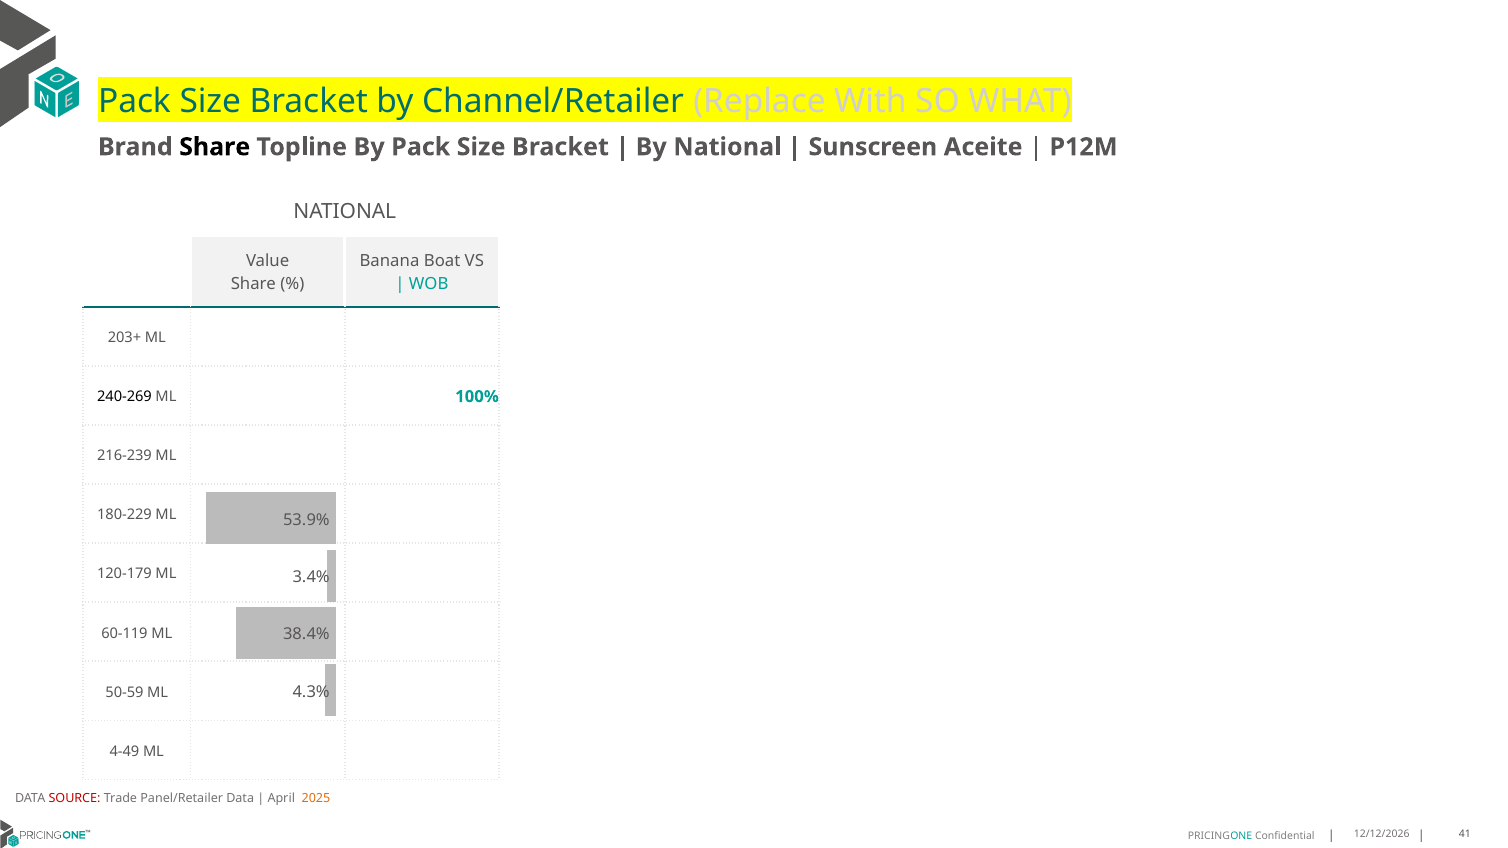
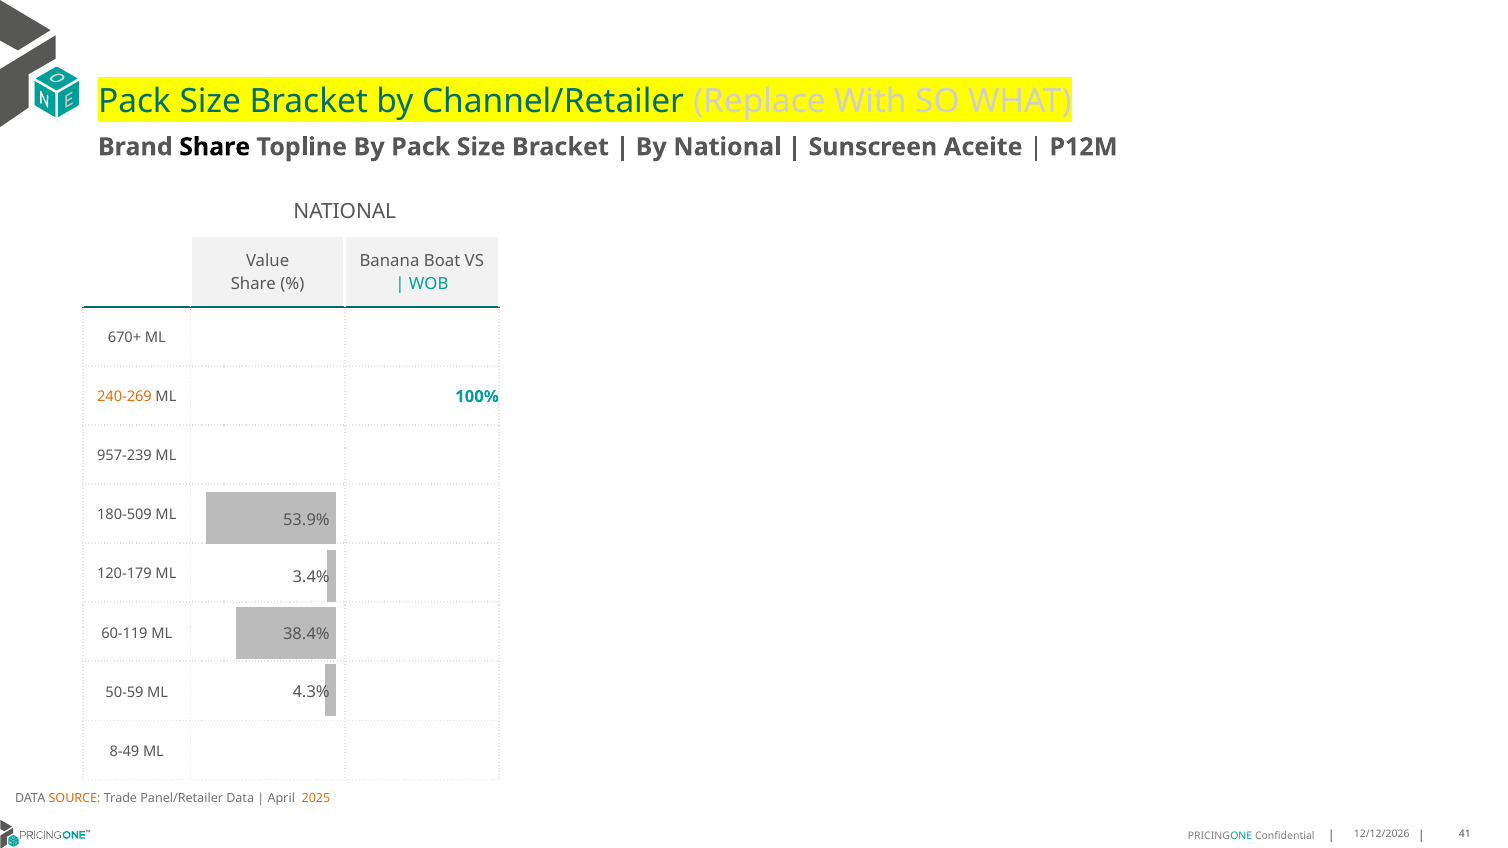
203+: 203+ -> 670+
240-269 colour: black -> orange
216-239: 216-239 -> 957-239
180-229: 180-229 -> 180-509
4-49: 4-49 -> 8-49
SOURCE colour: red -> orange
